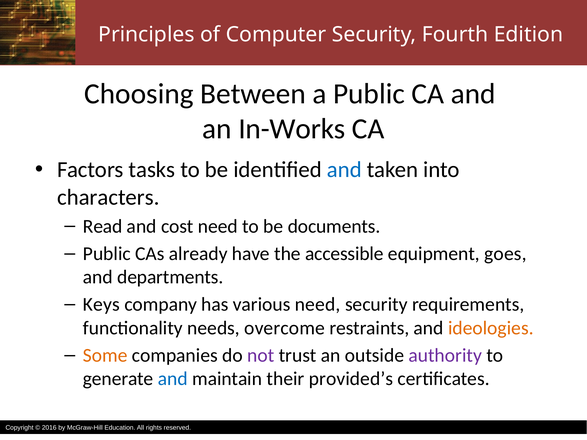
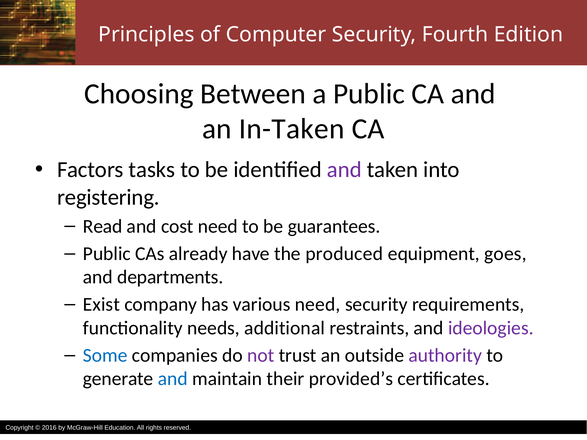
In-Works: In-Works -> In-Taken
and at (344, 170) colour: blue -> purple
characters: characters -> registering
documents: documents -> guarantees
accessible: accessible -> produced
Keys: Keys -> Exist
overcome: overcome -> additional
ideologies colour: orange -> purple
Some colour: orange -> blue
